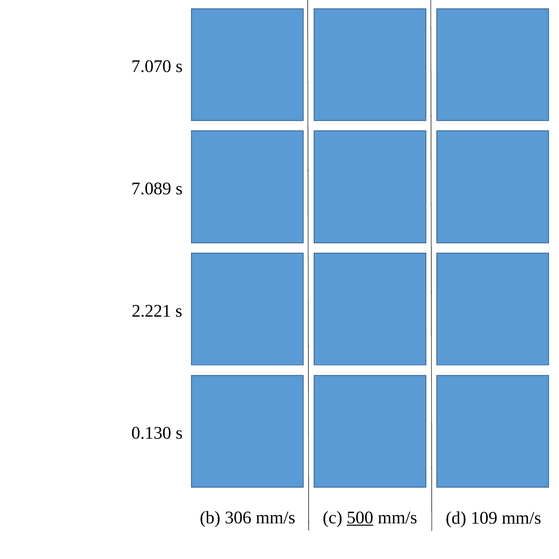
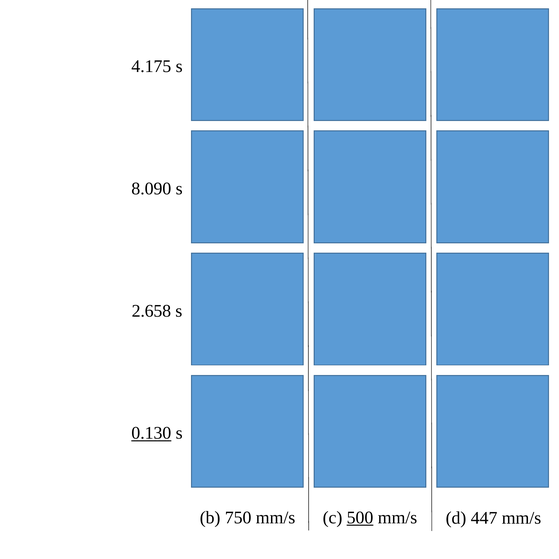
7.070: 7.070 -> 4.175
7.089: 7.089 -> 8.090
2.221: 2.221 -> 2.658
0.130 underline: none -> present
306: 306 -> 750
109: 109 -> 447
